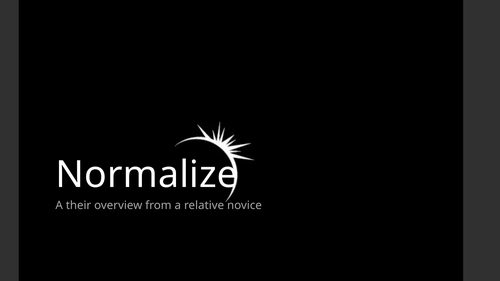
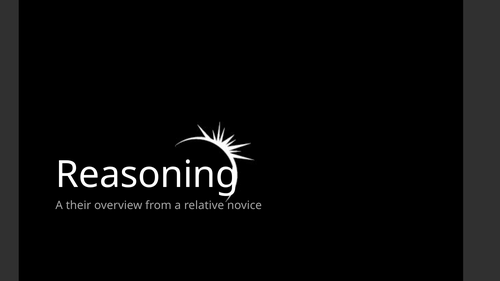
Normalize: Normalize -> Reasoning
